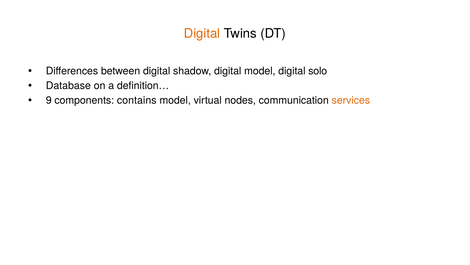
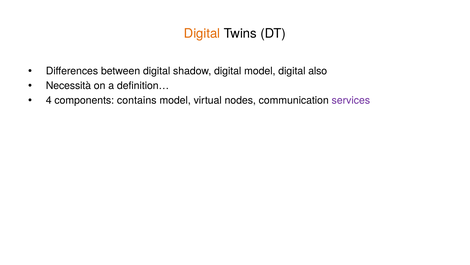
solo: solo -> also
Database: Database -> Necessità
9: 9 -> 4
services colour: orange -> purple
